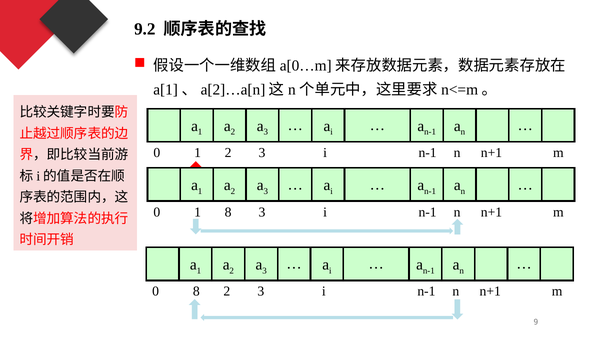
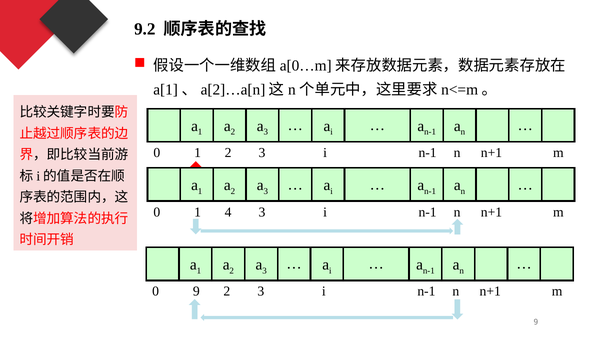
1 8: 8 -> 4
0 8: 8 -> 9
